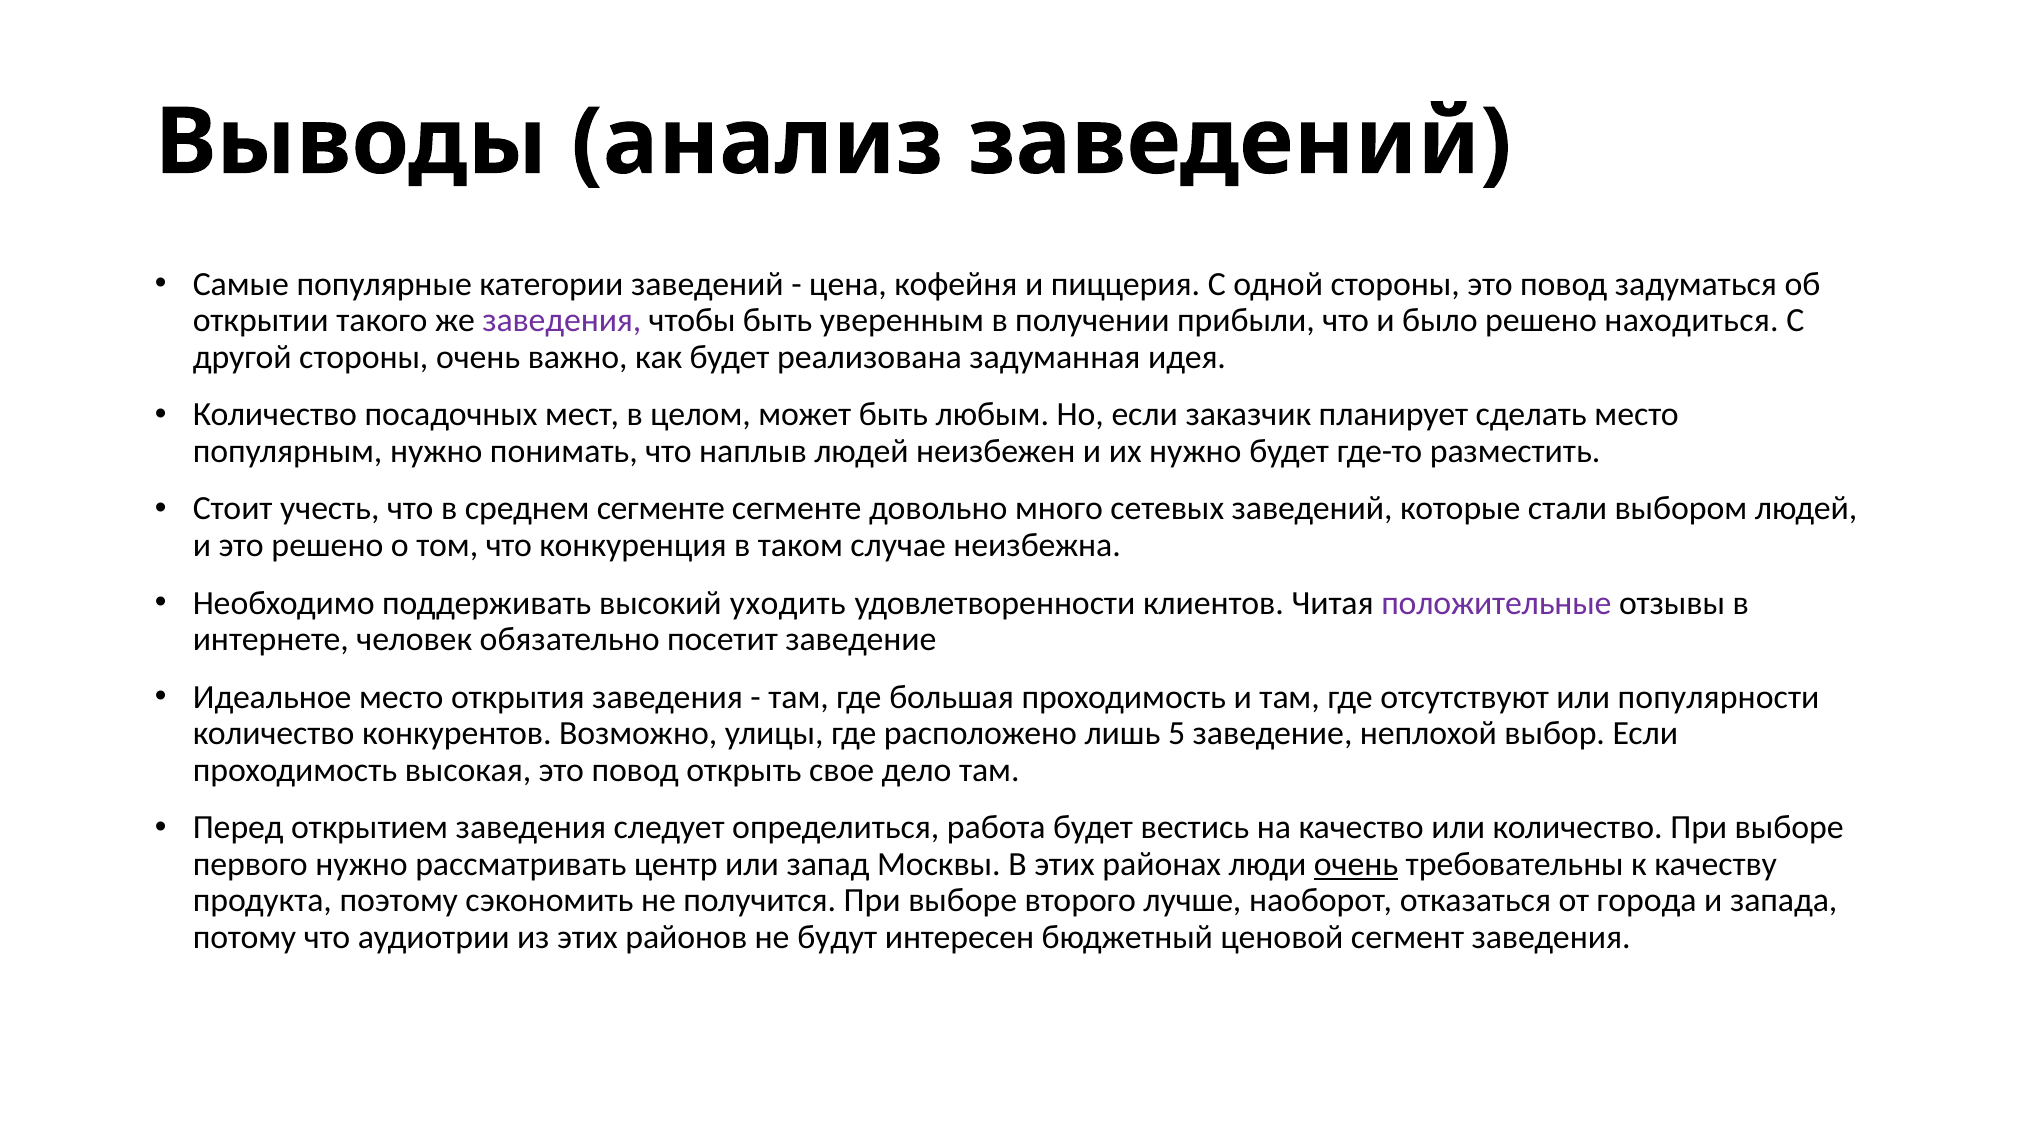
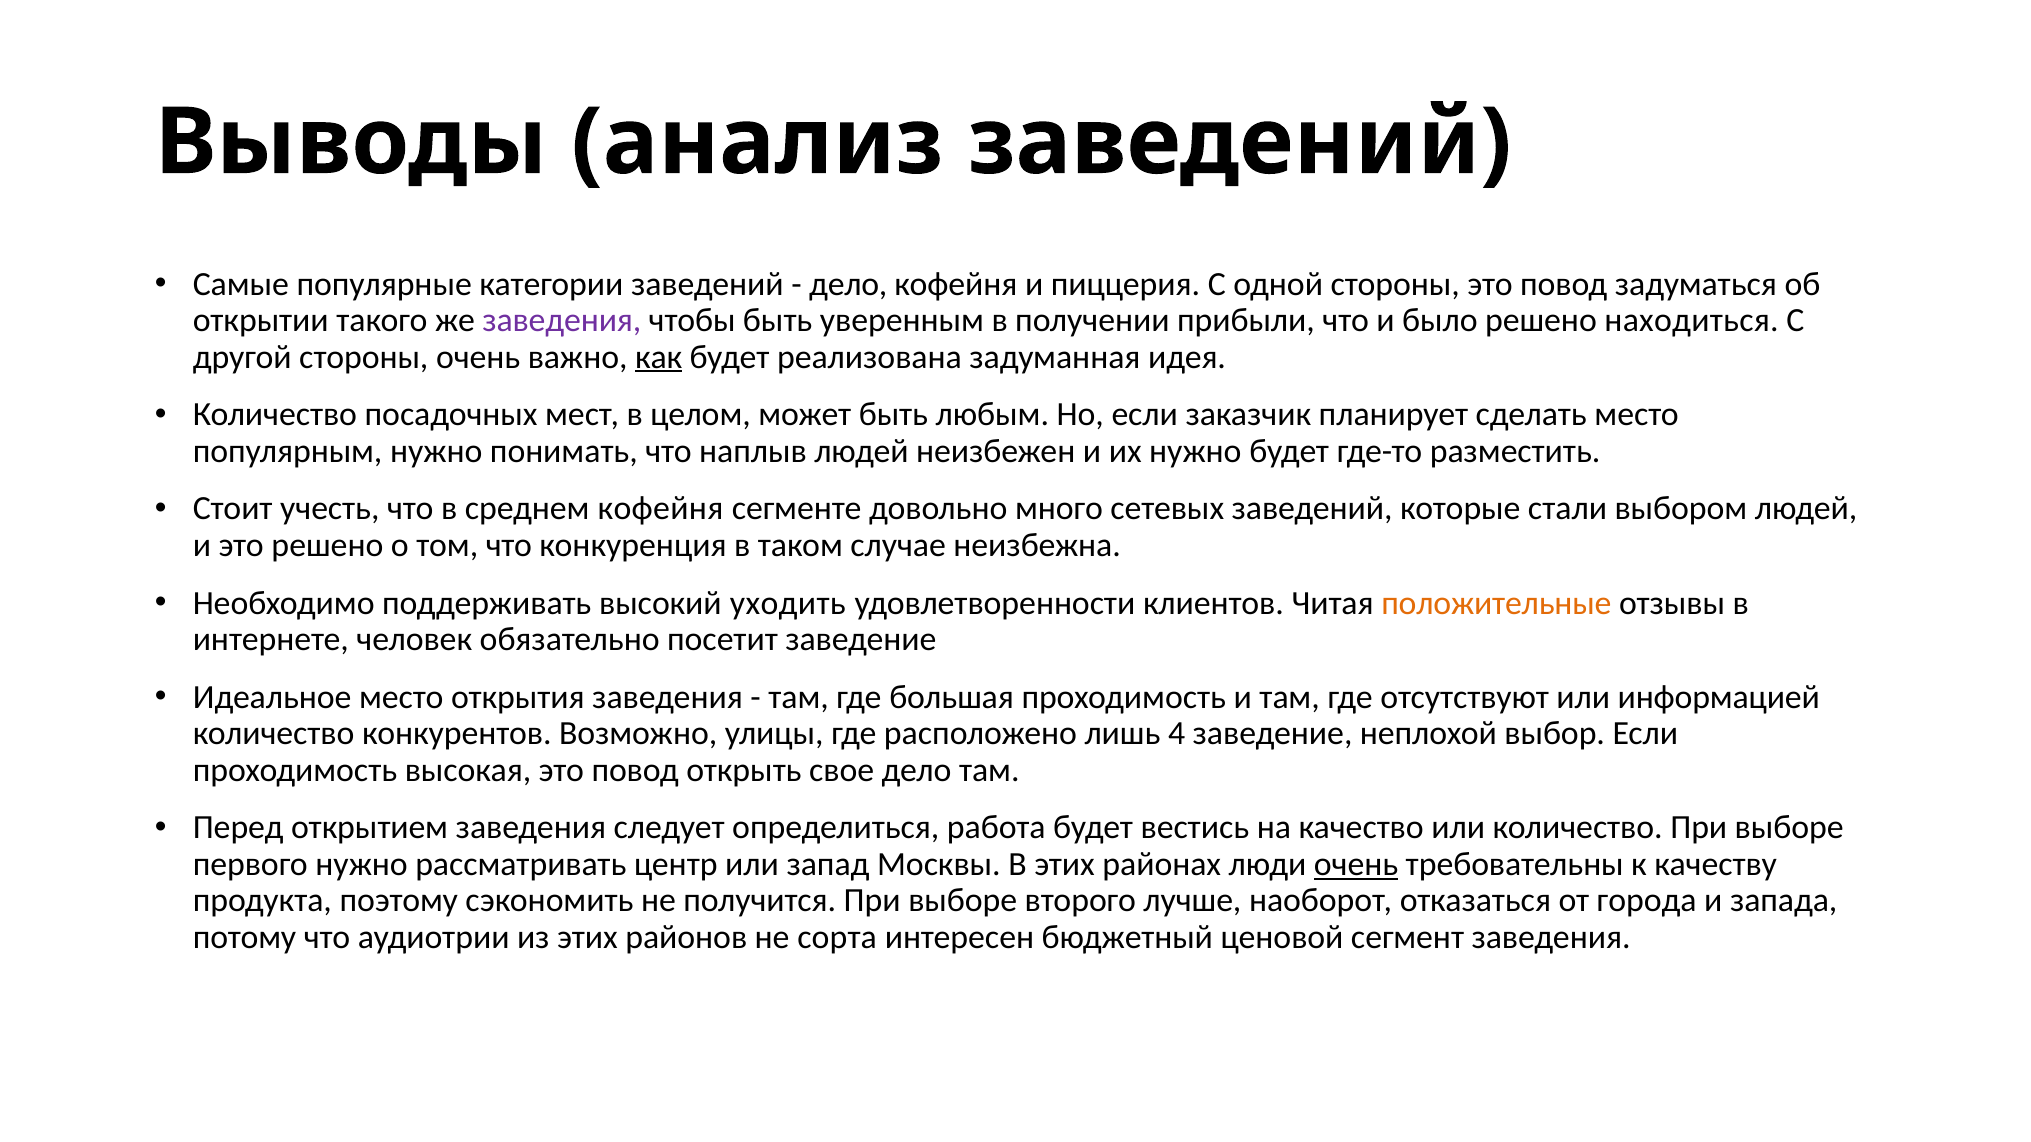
цена at (848, 284): цена -> дело
как underline: none -> present
среднем сегменте: сегменте -> кофейня
положительные colour: purple -> orange
популярности: популярности -> информацией
5: 5 -> 4
будут: будут -> сорта
